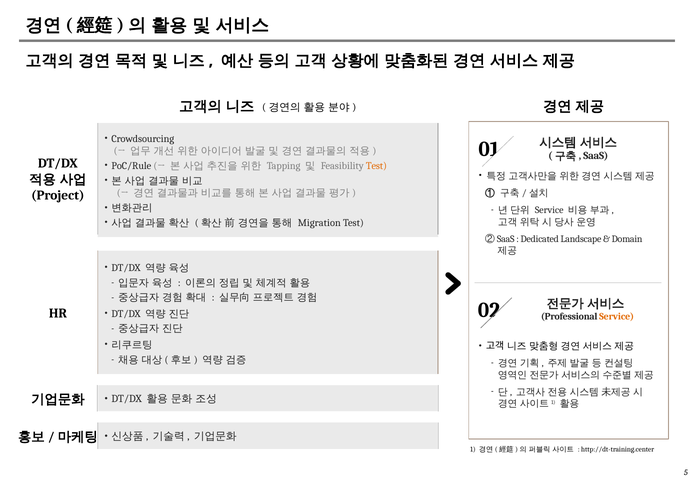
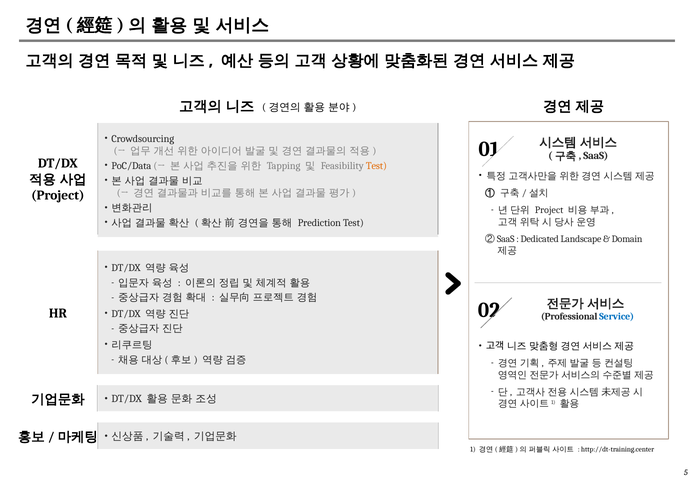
PoC/Rule: PoC/Rule -> PoC/Data
Service at (549, 210): Service -> Project
Migration: Migration -> Prediction
Service at (617, 317) colour: orange -> blue
